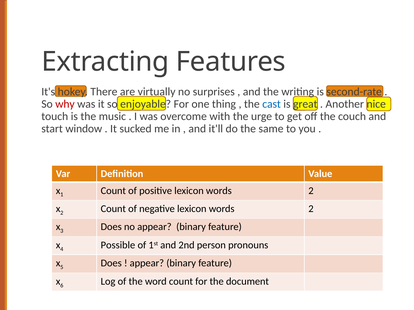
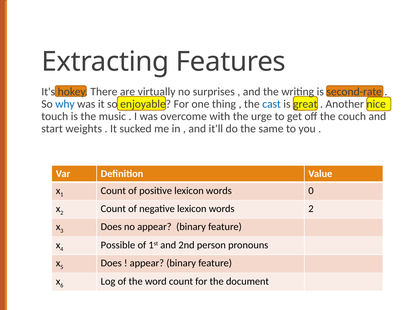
why colour: red -> blue
window: window -> weights
positive lexicon words 2: 2 -> 0
